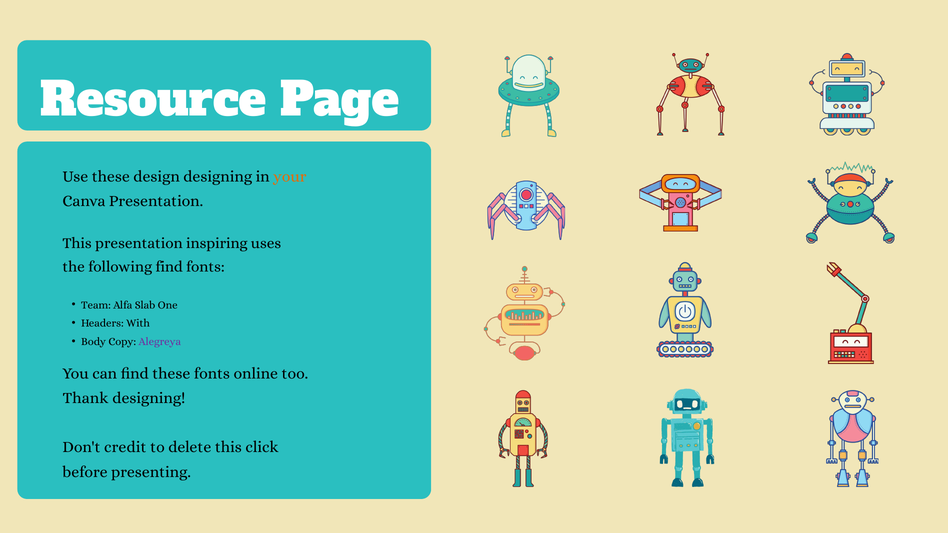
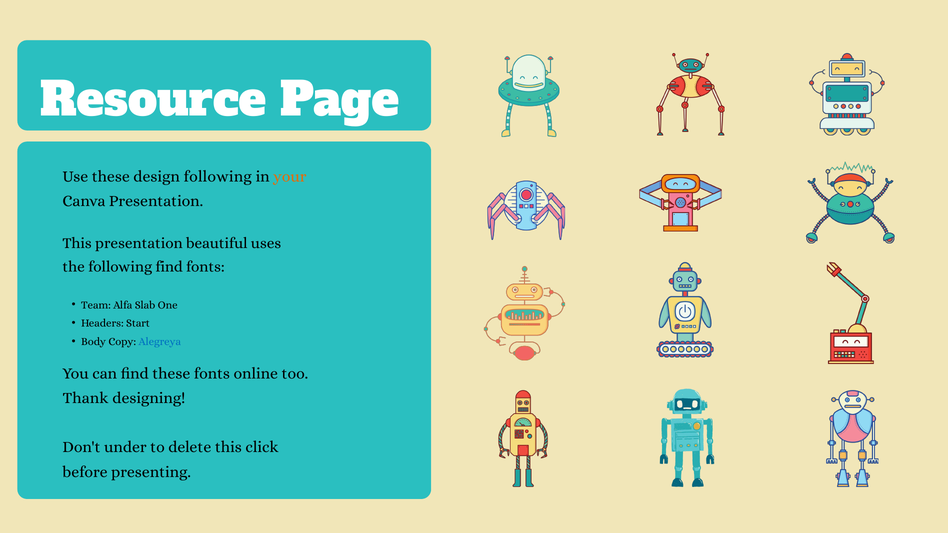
design designing: designing -> following
inspiring: inspiring -> beautiful
With: With -> Start
Alegreya colour: purple -> blue
credit: credit -> under
